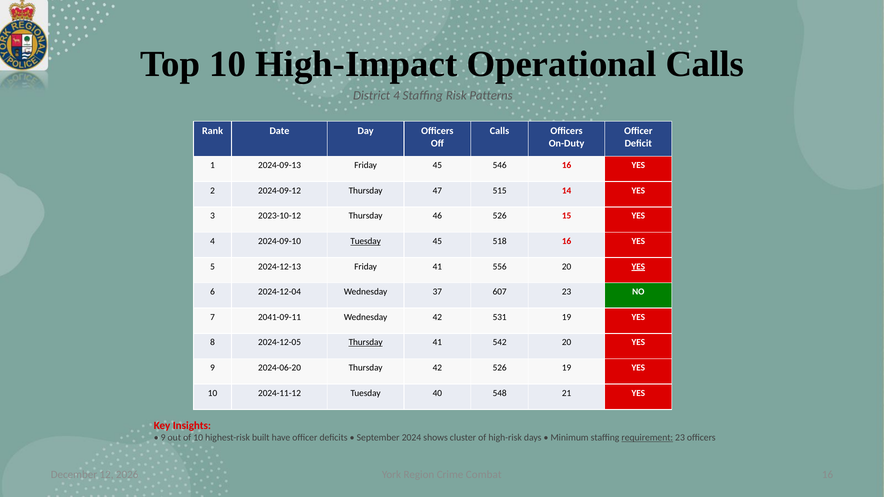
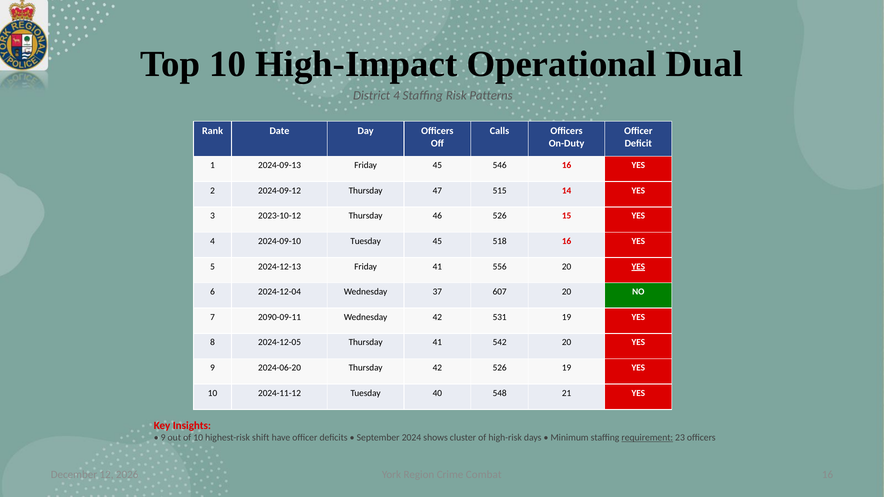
Operational Calls: Calls -> Dual
Tuesday at (366, 241) underline: present -> none
607 23: 23 -> 20
2041-09-11: 2041-09-11 -> 2090-09-11
Thursday at (366, 343) underline: present -> none
built: built -> shift
